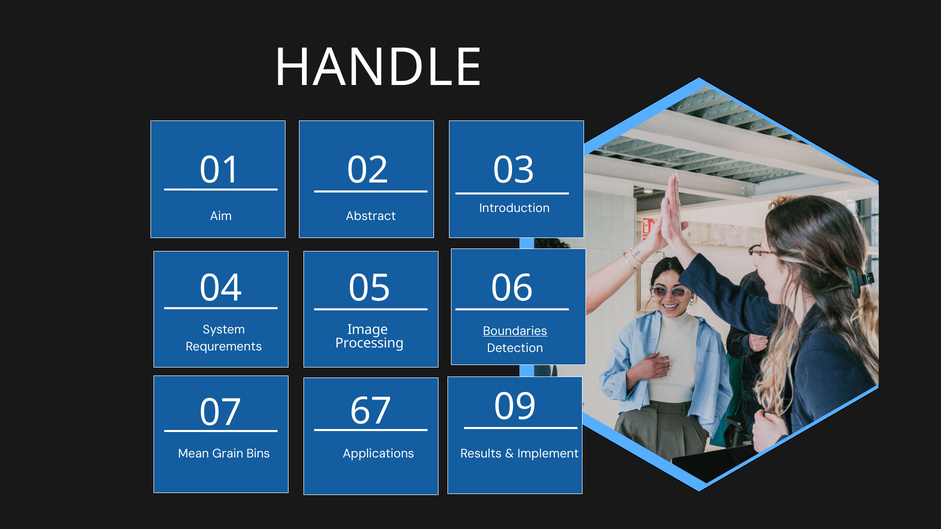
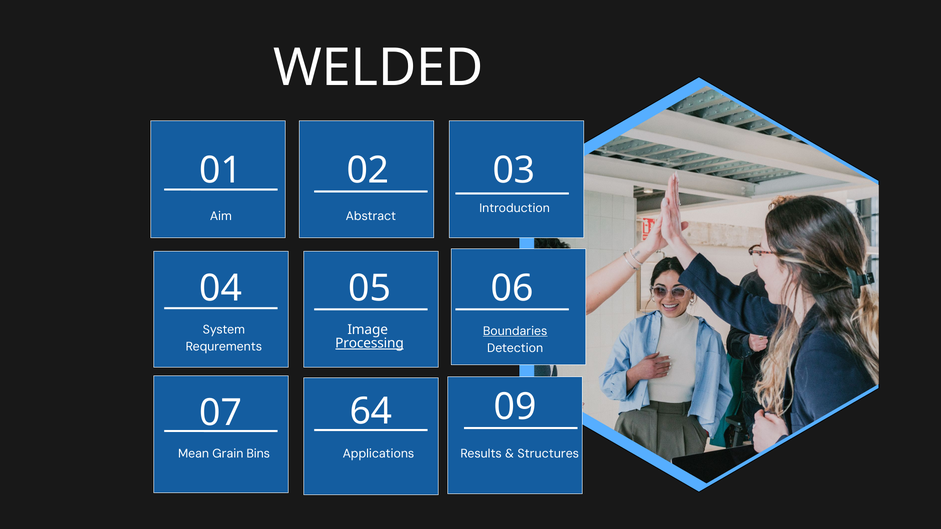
HANDLE: HANDLE -> WELDED
Processing underline: none -> present
67: 67 -> 64
Implement: Implement -> Structures
